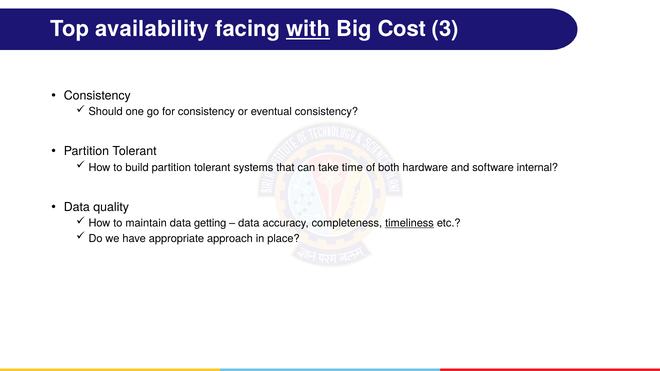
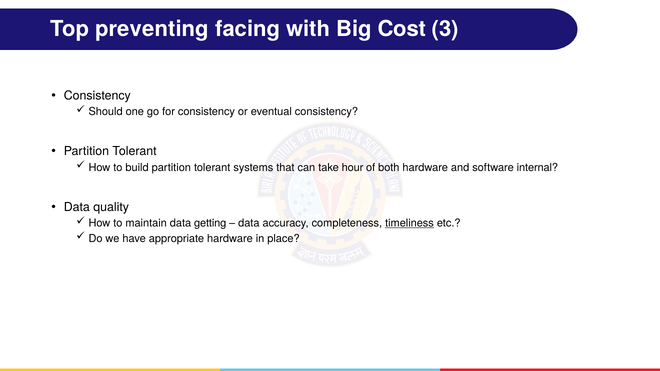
availability: availability -> preventing
with underline: present -> none
time: time -> hour
appropriate approach: approach -> hardware
